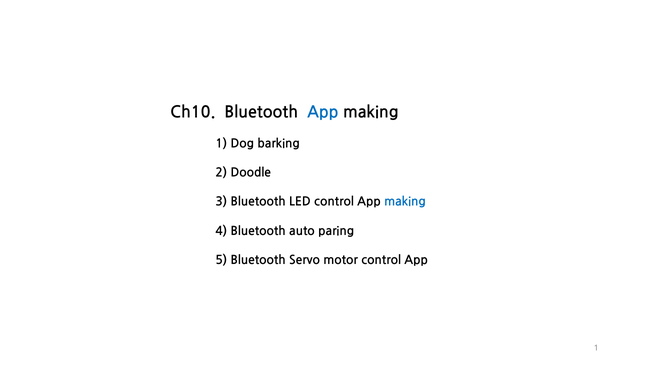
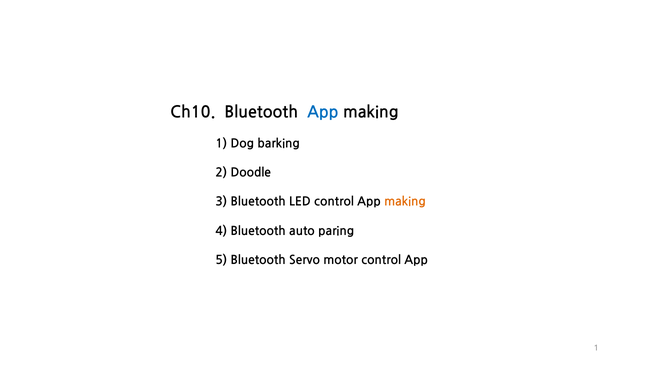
making at (405, 202) colour: blue -> orange
